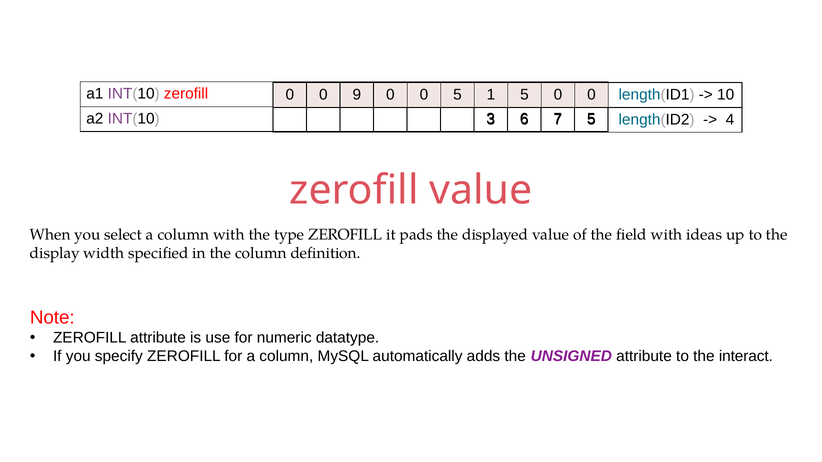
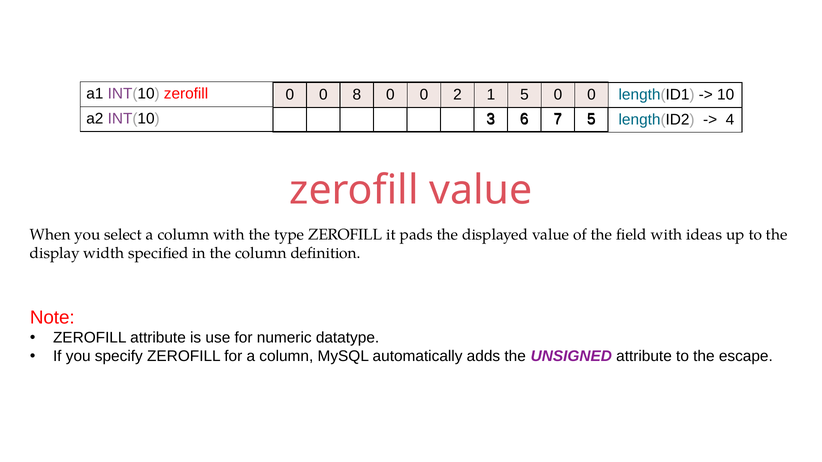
9: 9 -> 8
0 5: 5 -> 2
interact: interact -> escape
